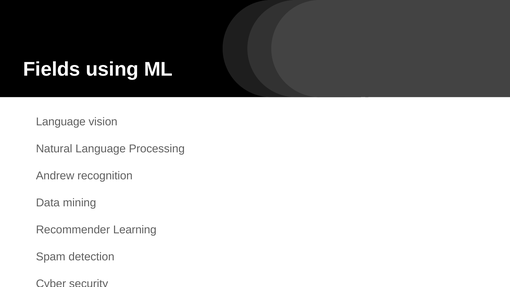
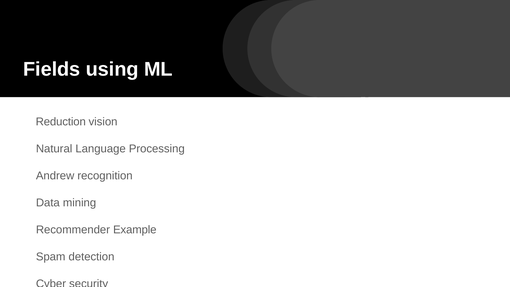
Language at (61, 122): Language -> Reduction
Learning: Learning -> Example
